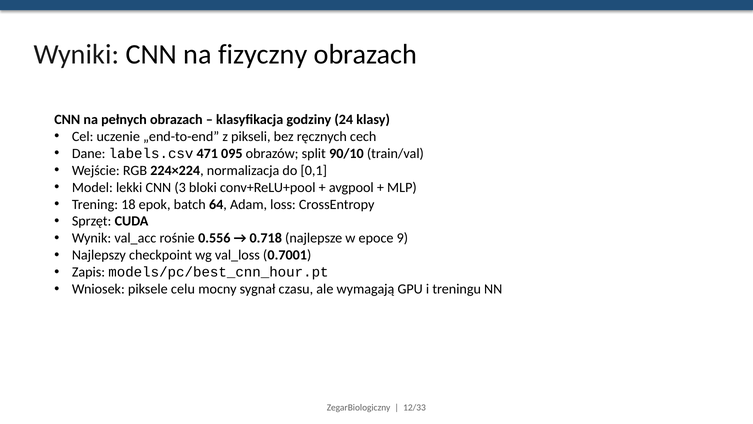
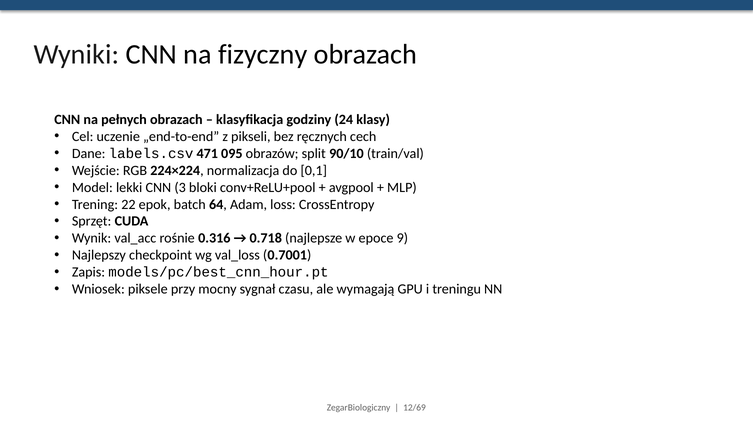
18: 18 -> 22
0.556: 0.556 -> 0.316
celu: celu -> przy
12/33: 12/33 -> 12/69
